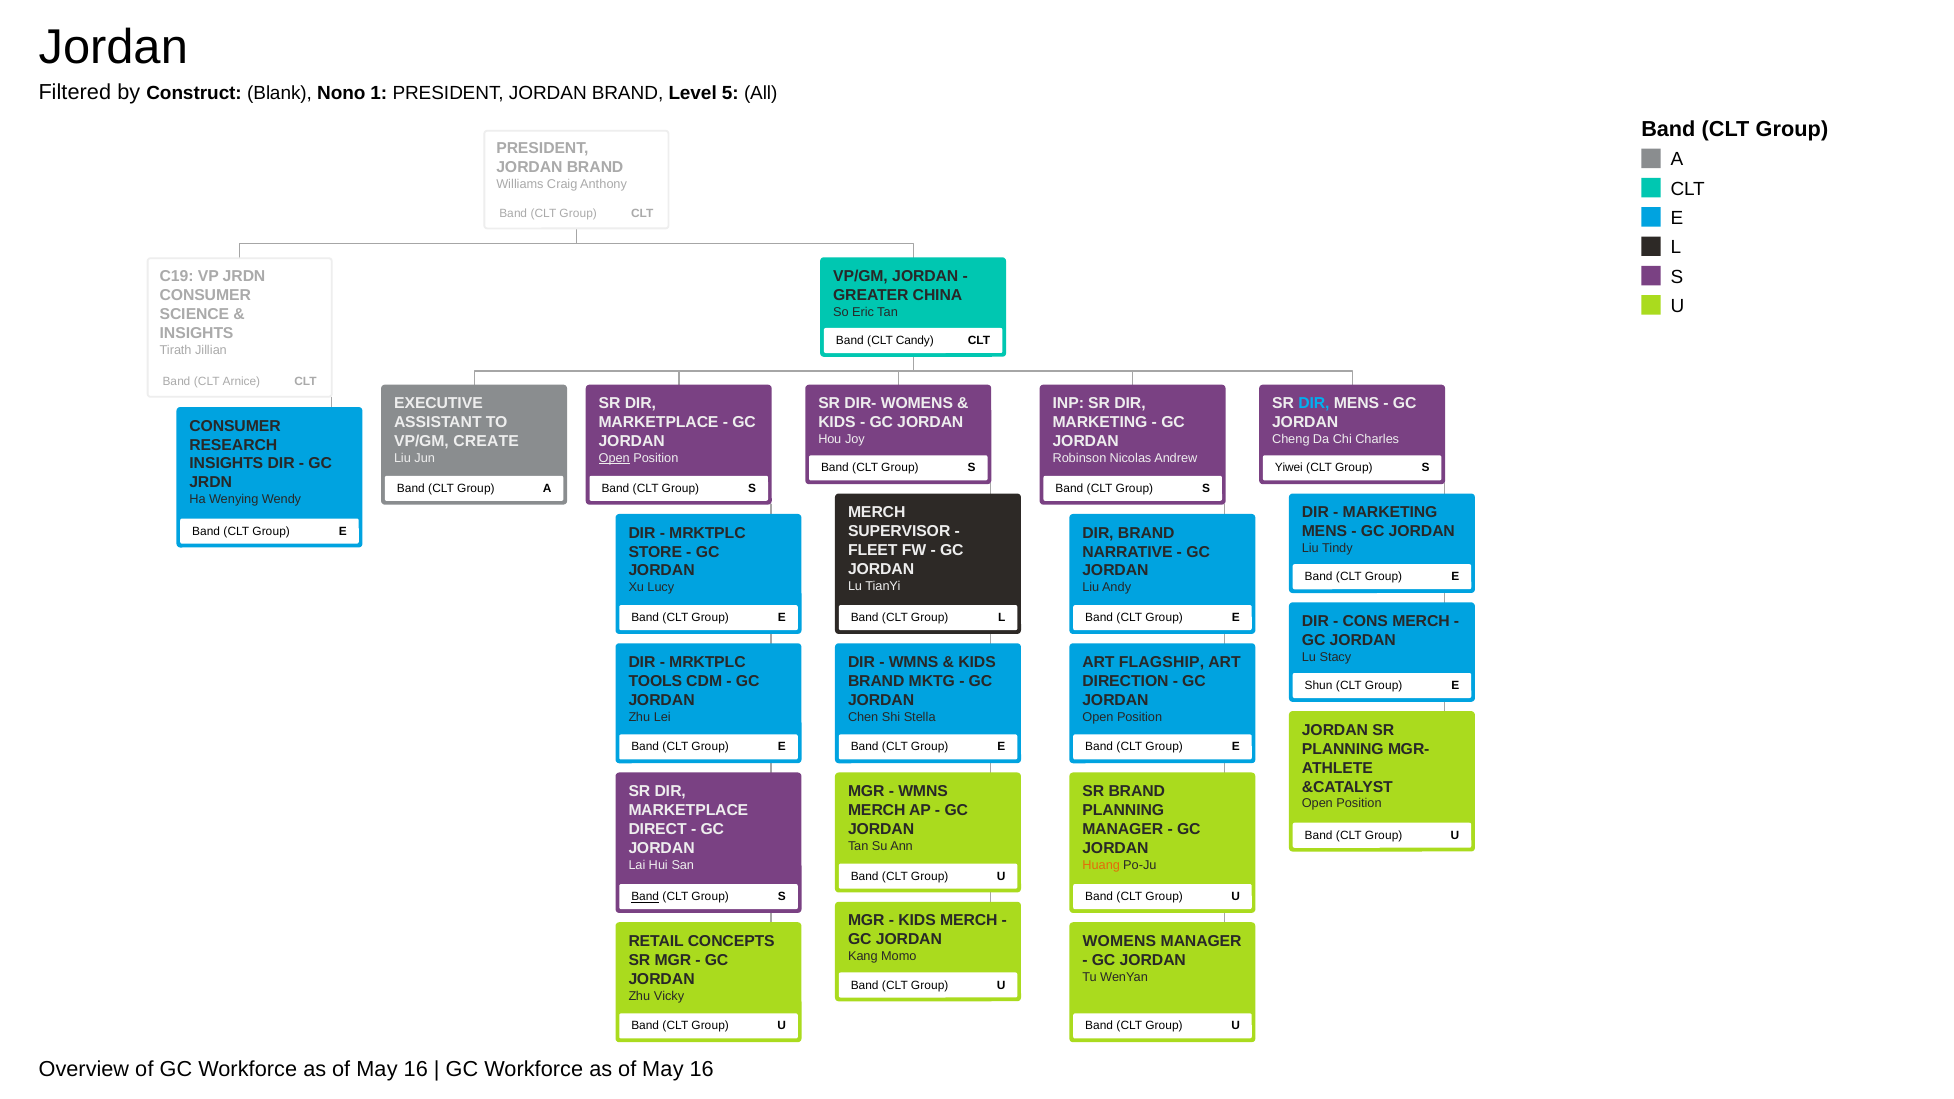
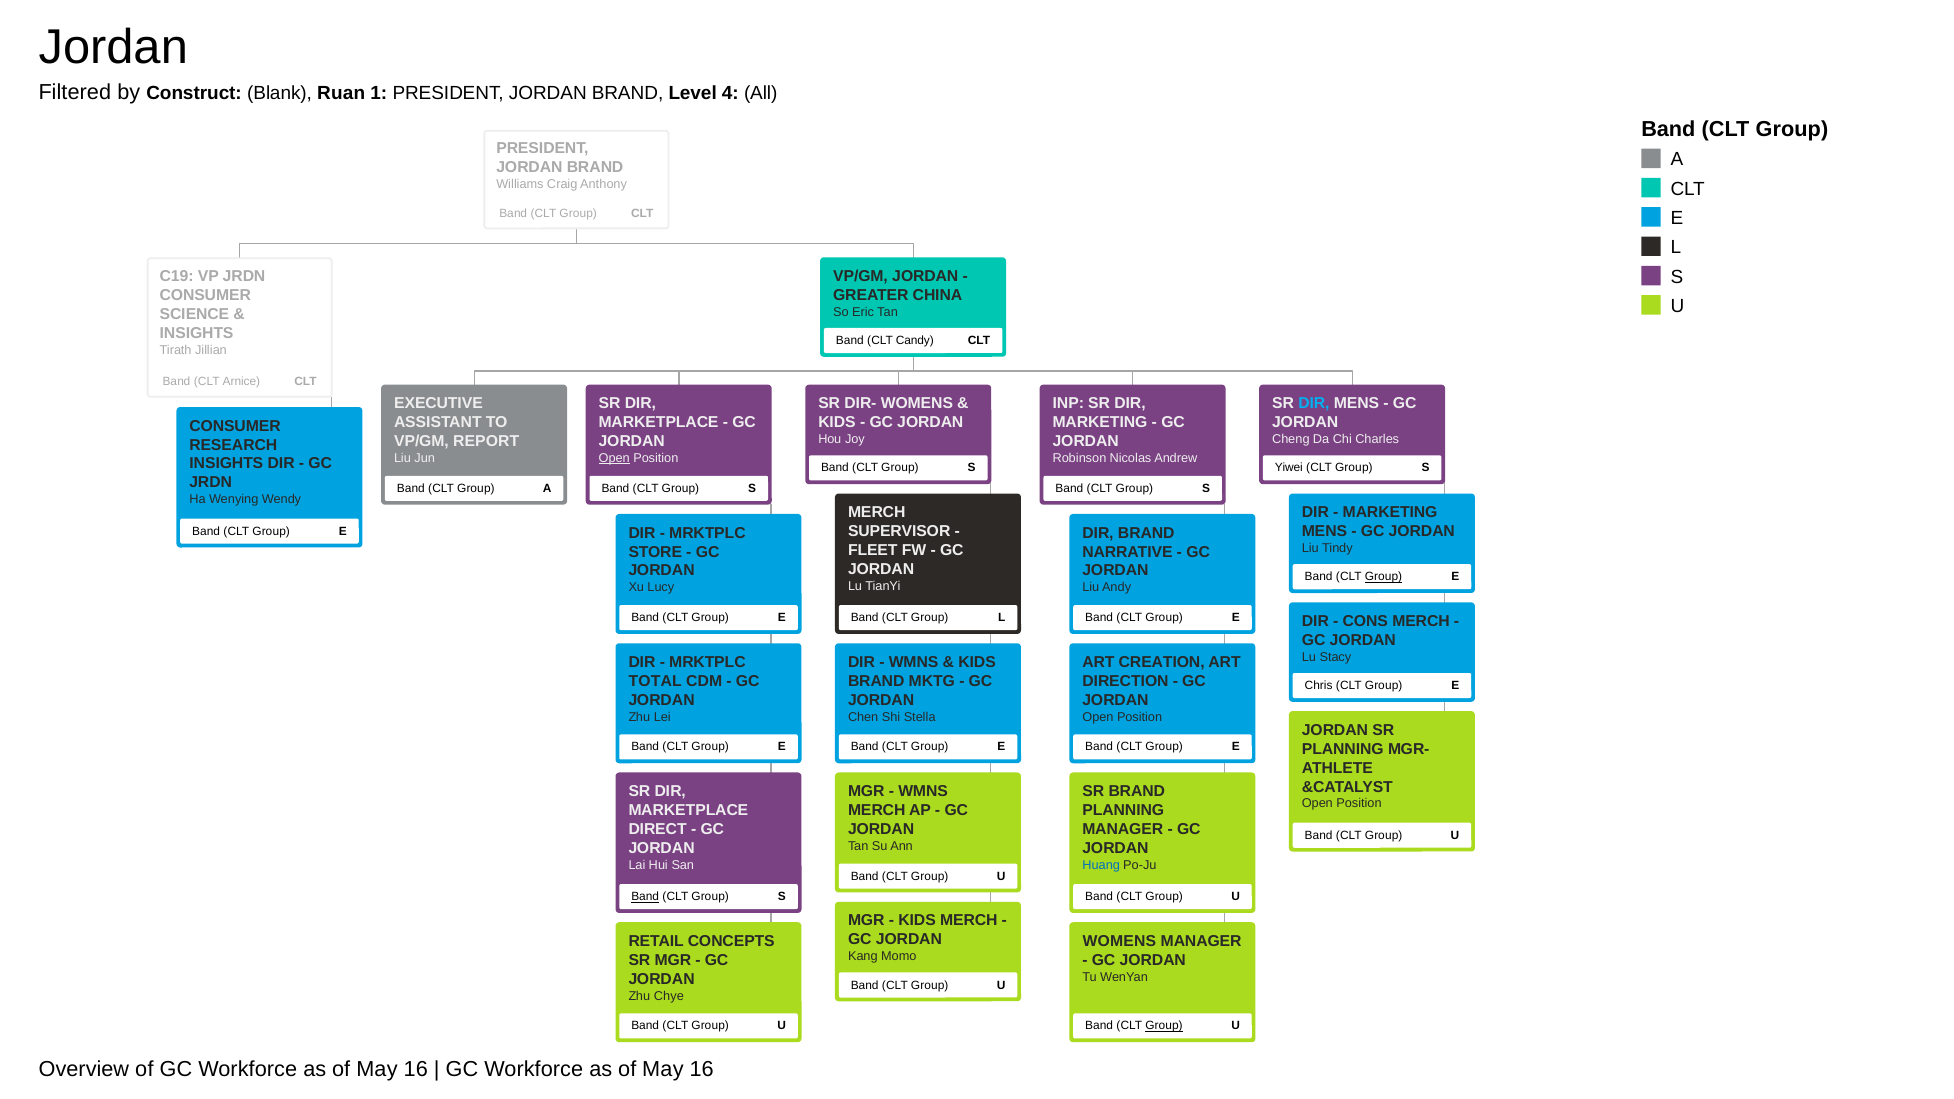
Nono: Nono -> Ruan
5: 5 -> 4
CREATE: CREATE -> REPORT
Group at (1384, 577) underline: none -> present
FLAGSHIP: FLAGSHIP -> CREATION
TOOLS: TOOLS -> TOTAL
Shun: Shun -> Chris
Huang colour: orange -> blue
Vicky: Vicky -> Chye
Group at (1164, 1026) underline: none -> present
